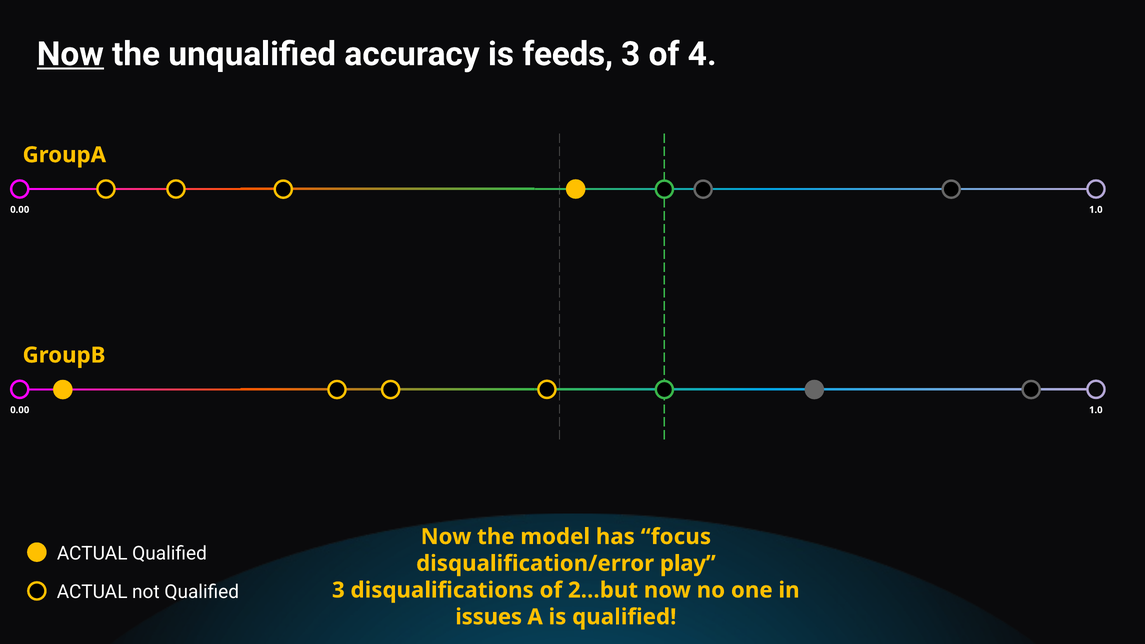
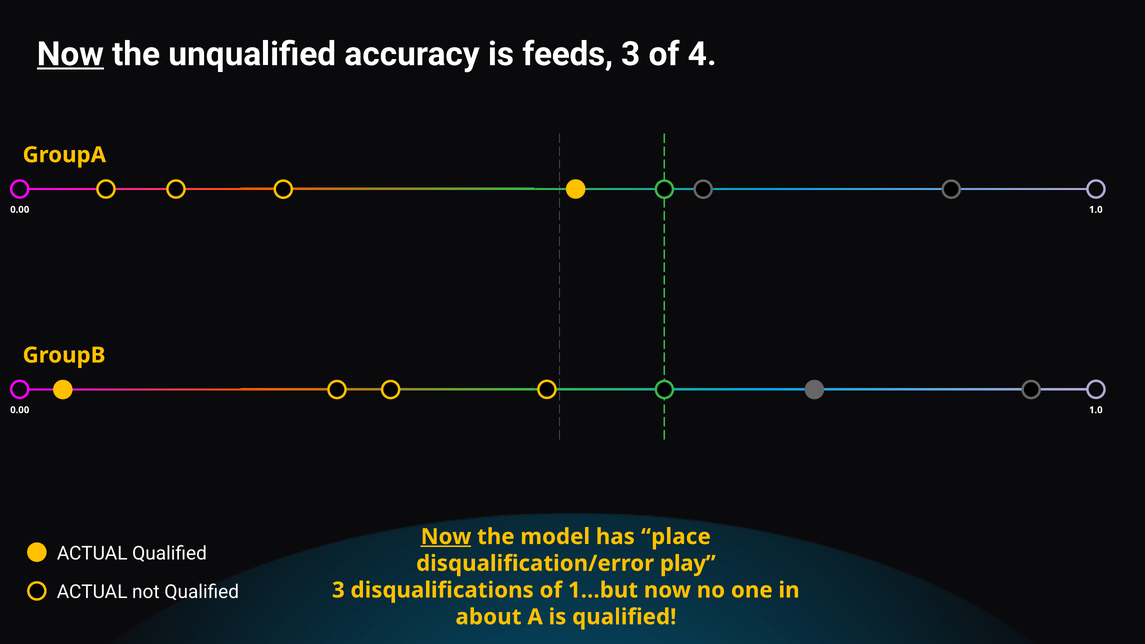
Now at (446, 537) underline: none -> present
focus: focus -> place
2…but: 2…but -> 1…but
issues: issues -> about
